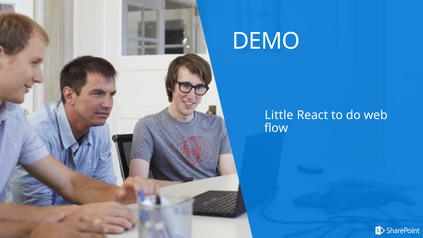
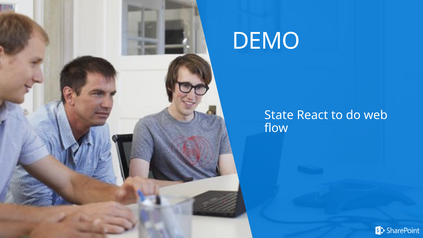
Little: Little -> State
